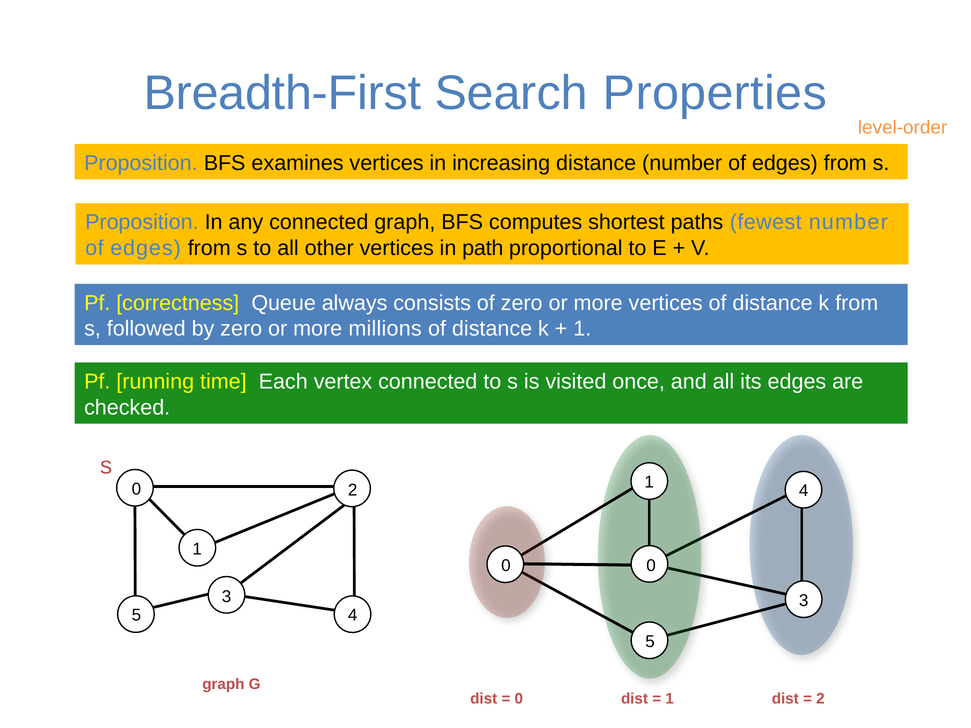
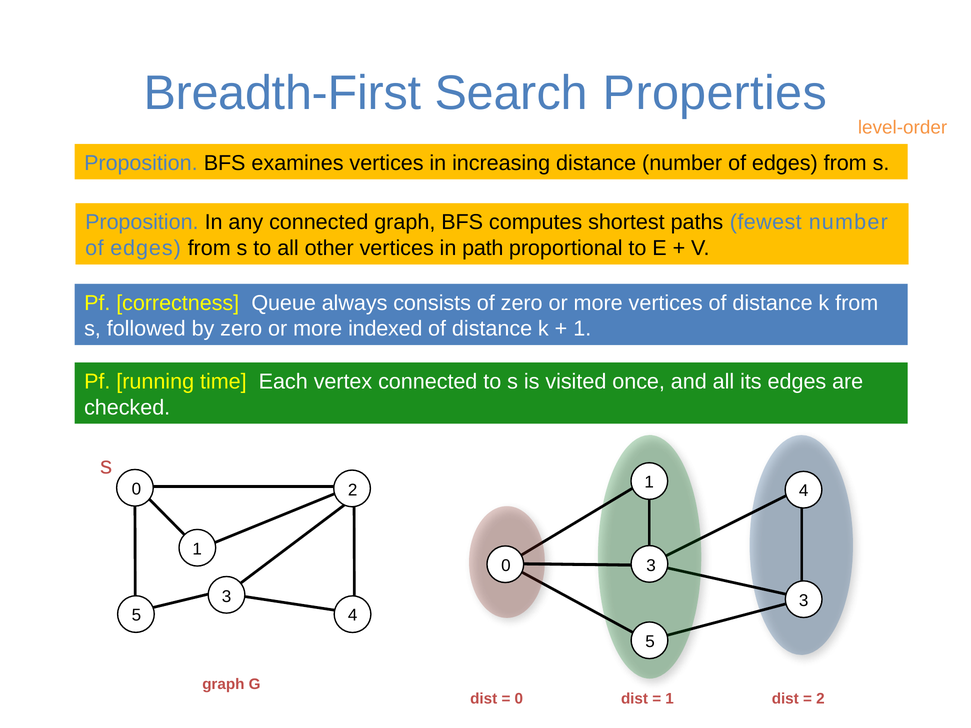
millions: millions -> indexed
0 at (651, 566): 0 -> 3
